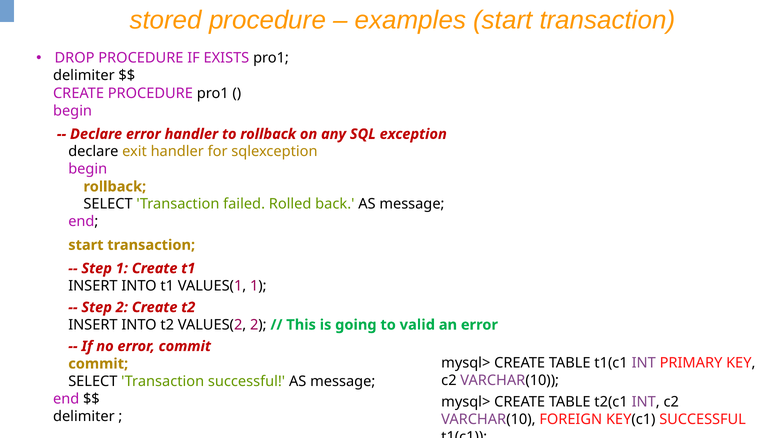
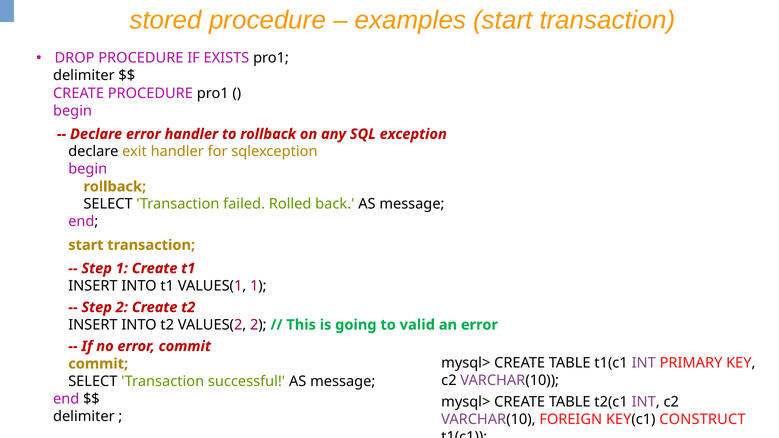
KEY(c1 SUCCESSFUL: SUCCESSFUL -> CONSTRUCT
